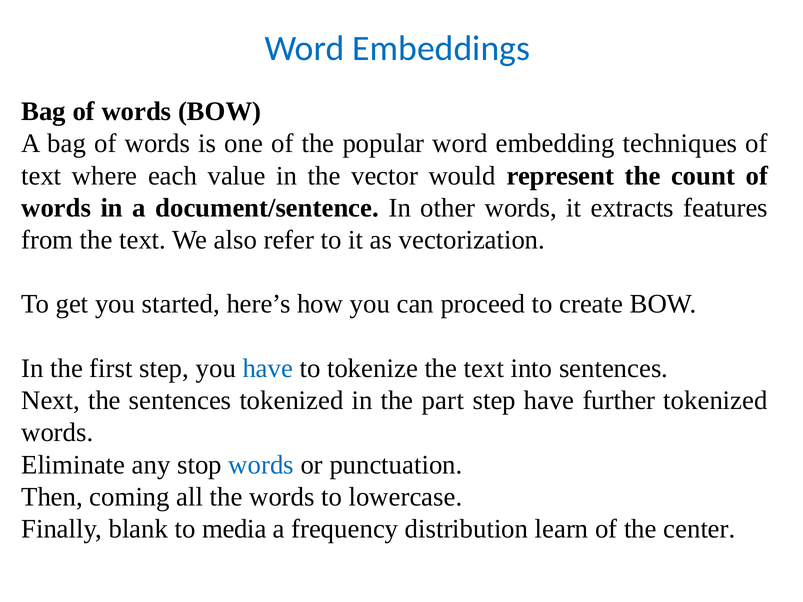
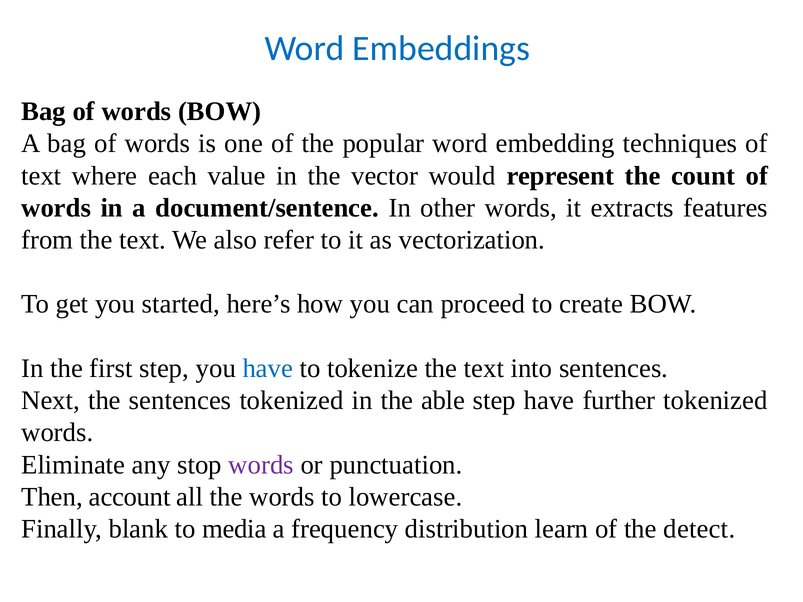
part: part -> able
words at (261, 465) colour: blue -> purple
coming: coming -> account
center: center -> detect
